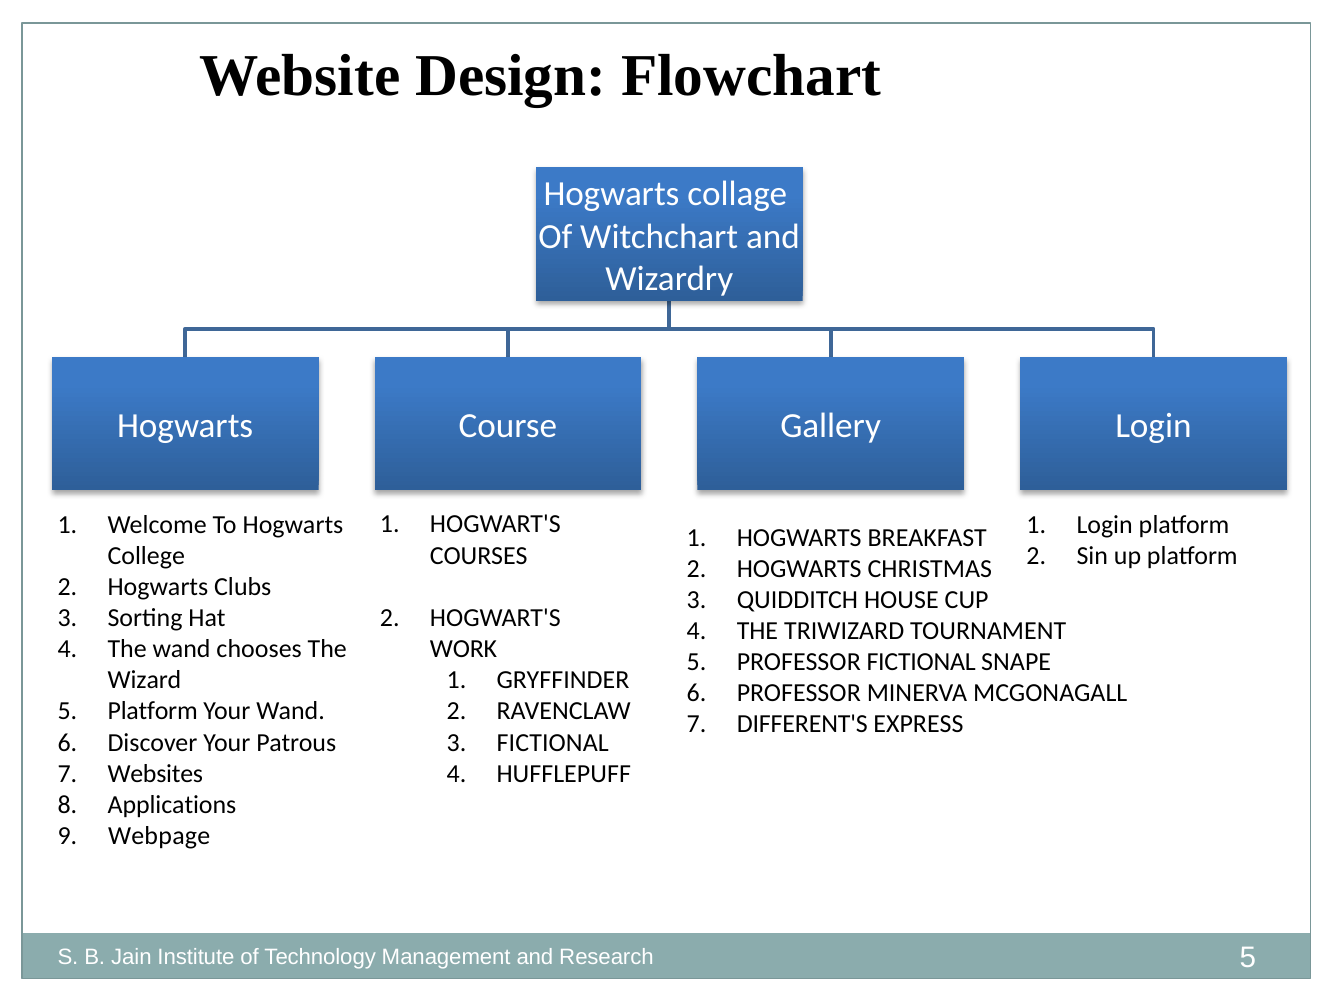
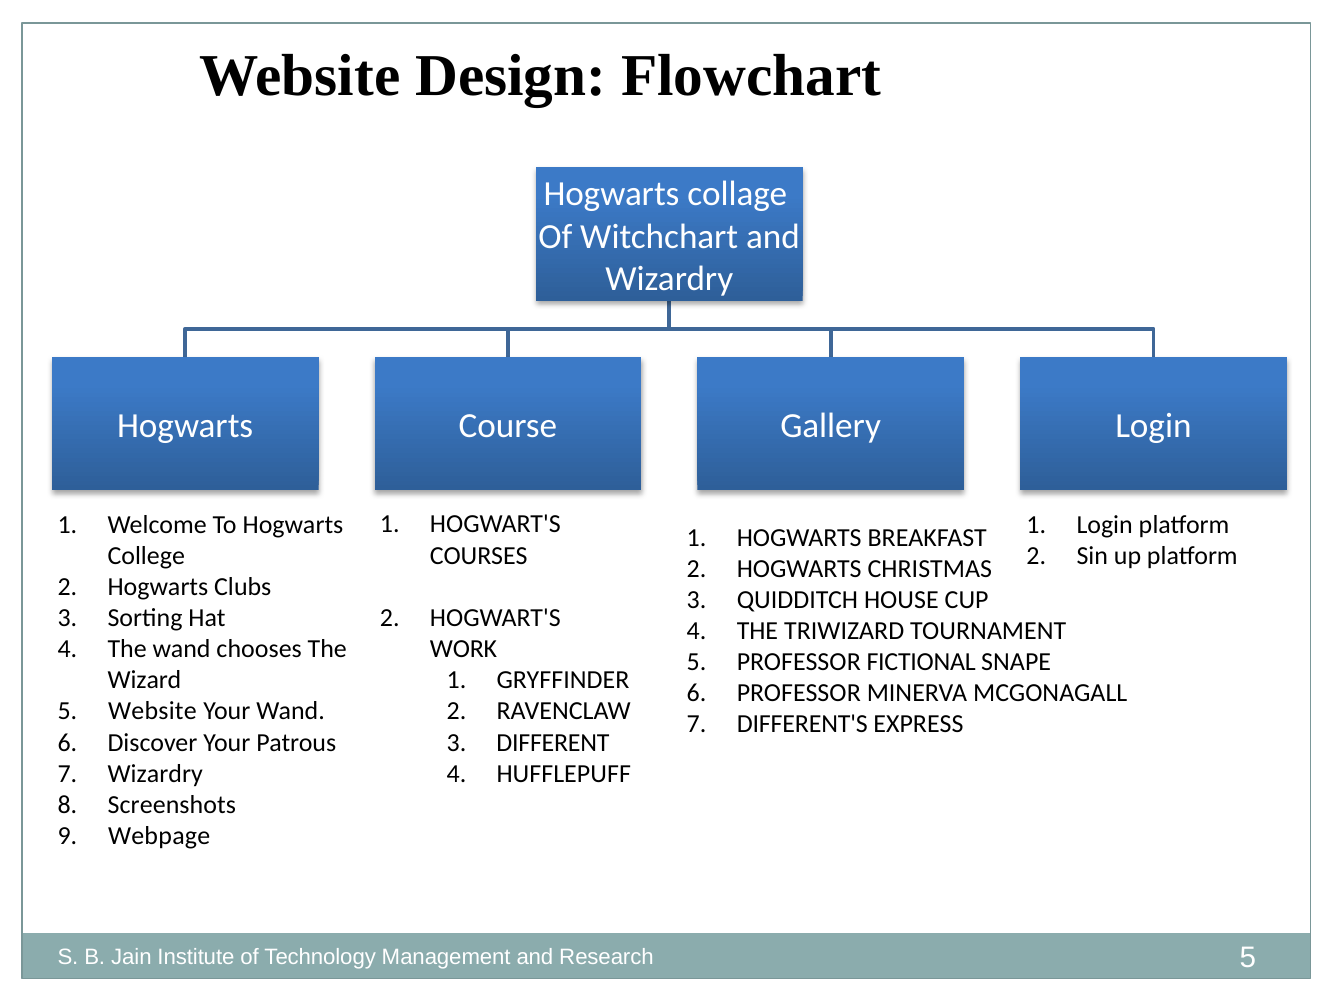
5 Platform: Platform -> Website
FICTIONAL at (553, 742): FICTIONAL -> DIFFERENT
Websites at (155, 773): Websites -> Wizardry
Applications: Applications -> Screenshots
